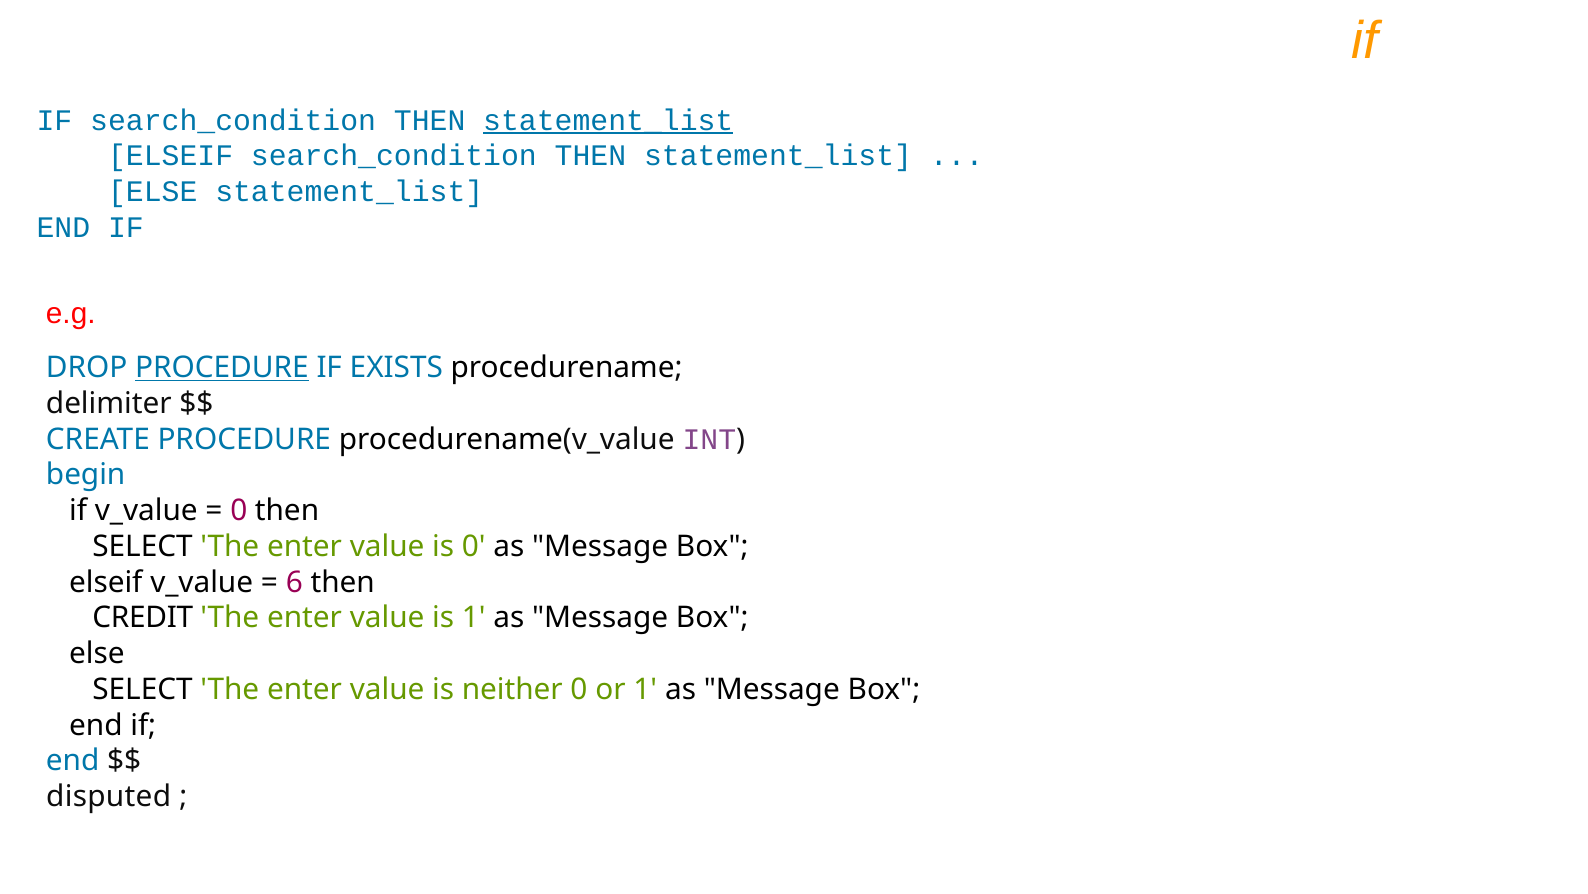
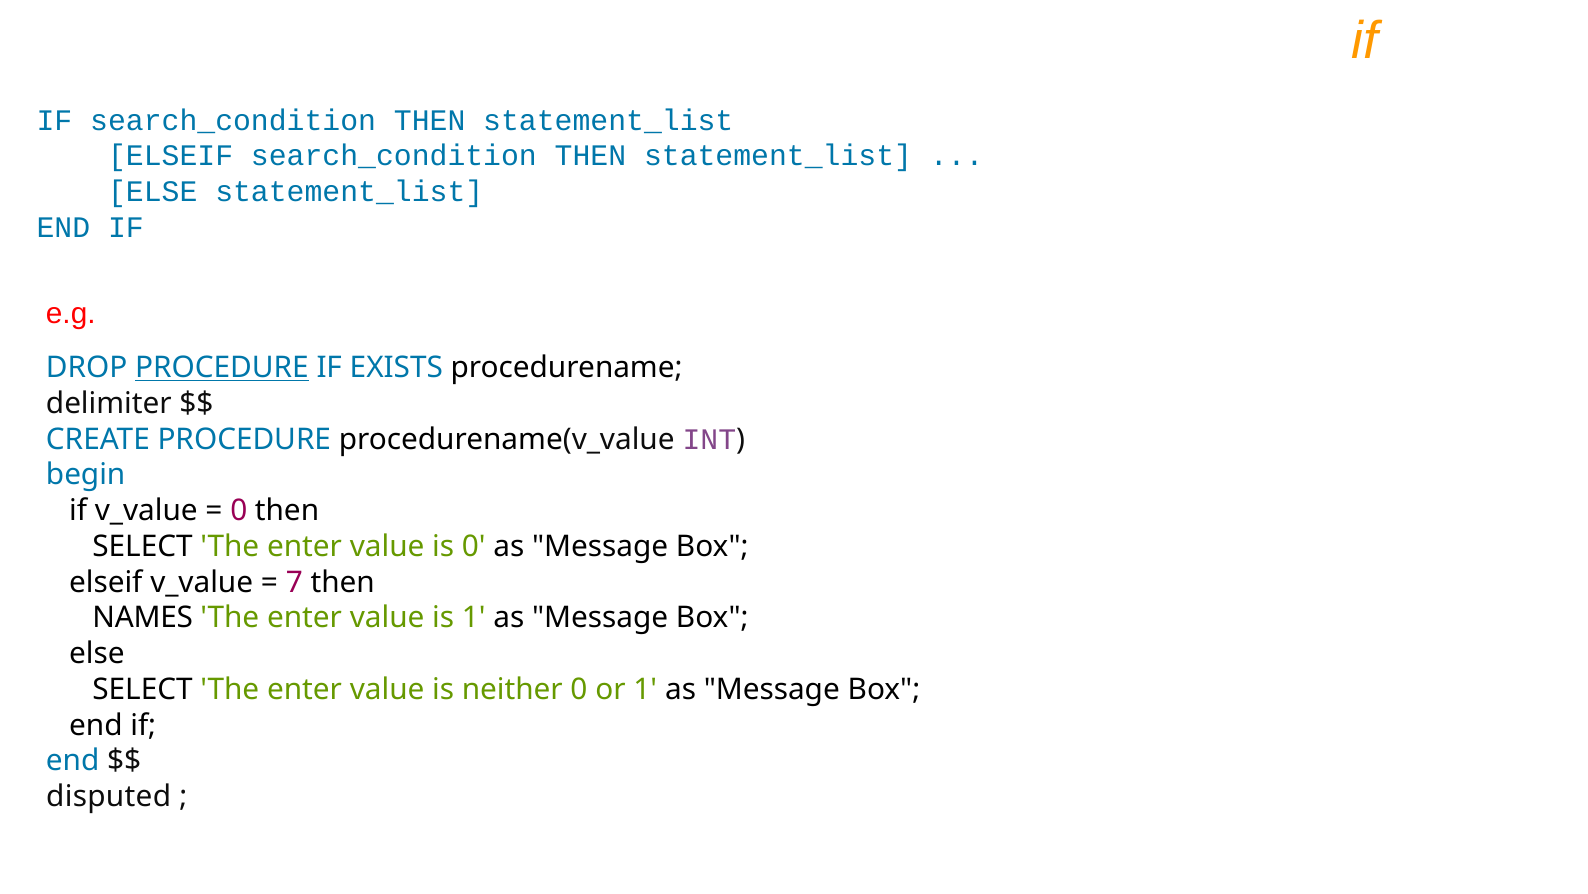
statement_list at (608, 120) underline: present -> none
6: 6 -> 7
CREDIT: CREDIT -> NAMES
